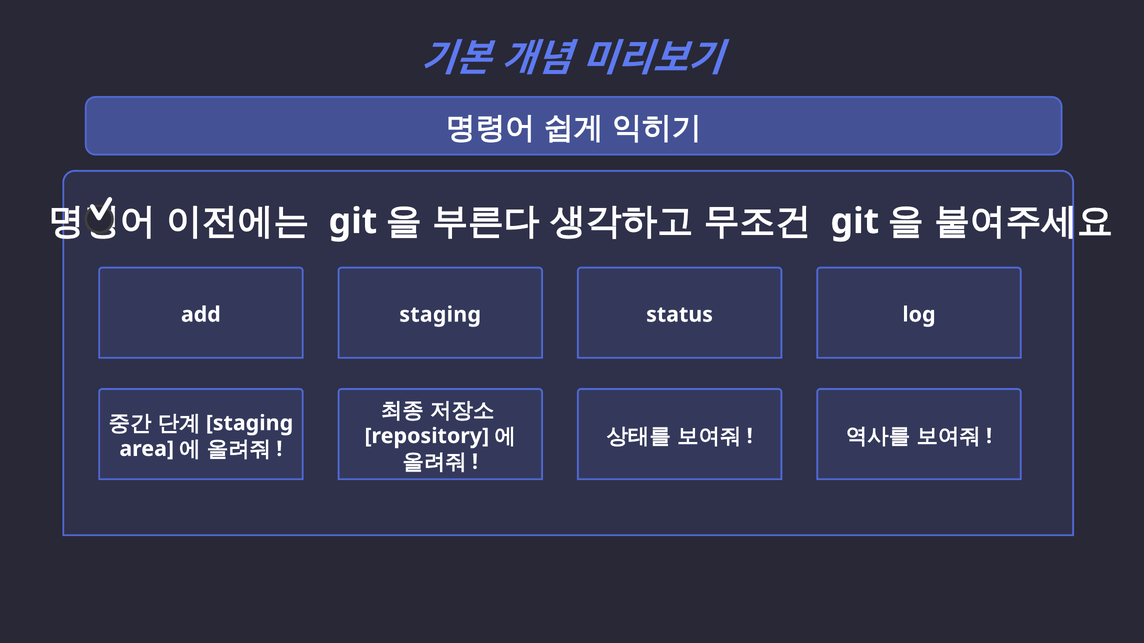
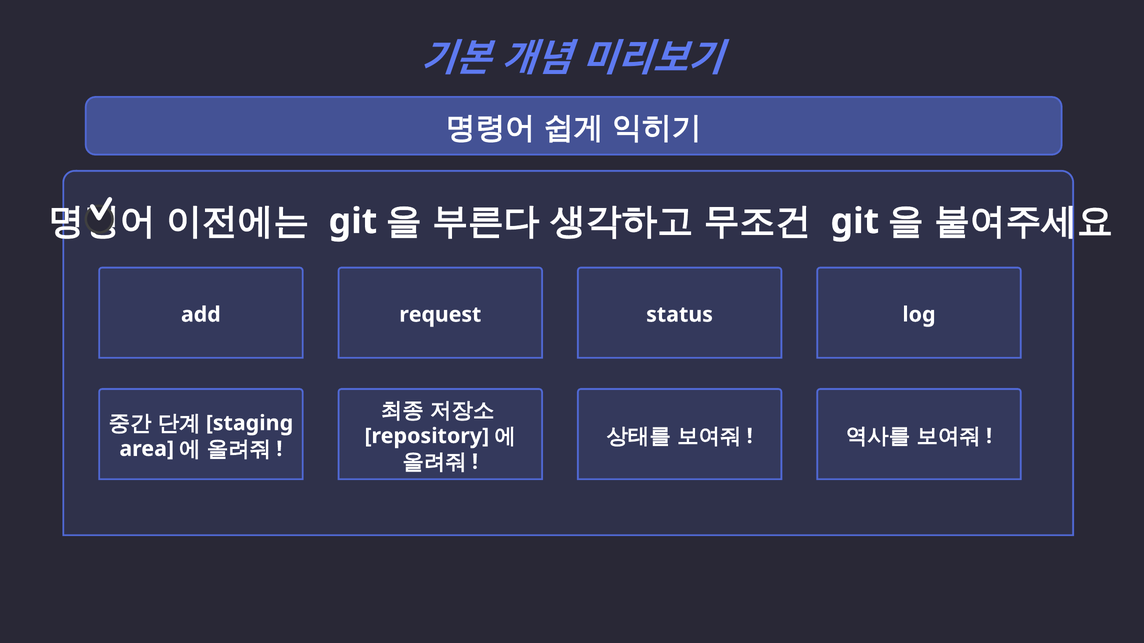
add staging: staging -> request
